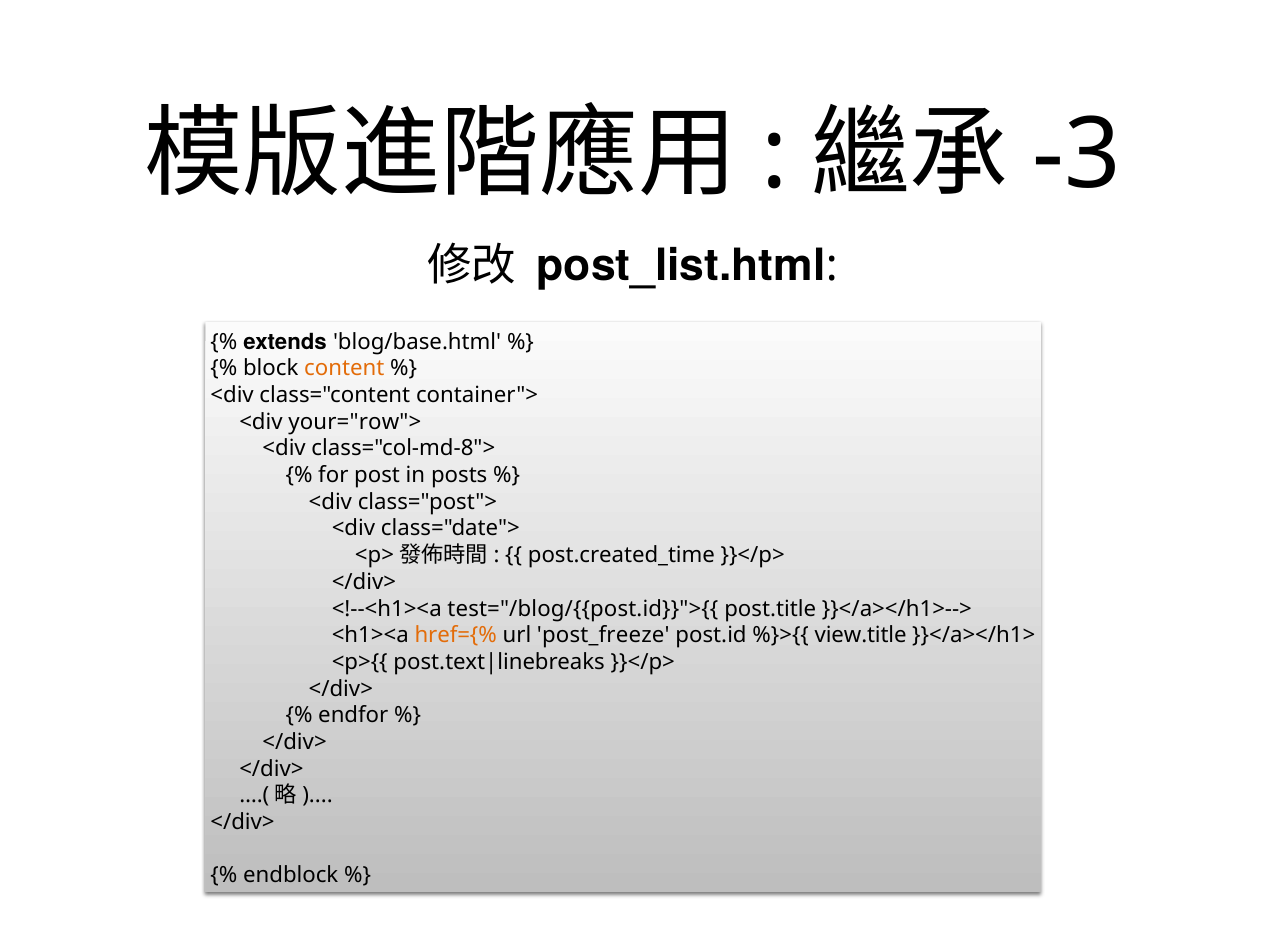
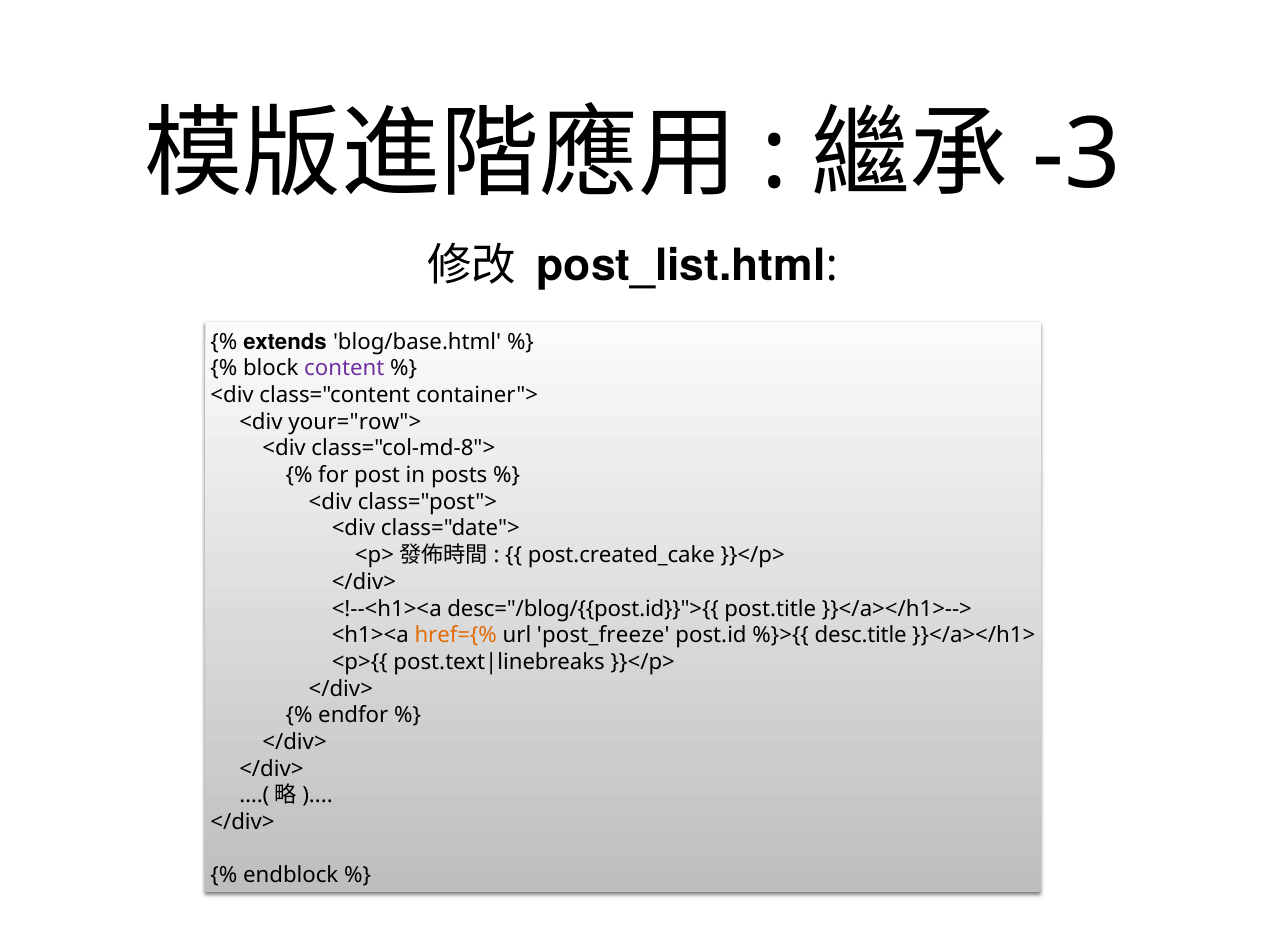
content colour: orange -> purple
post.created_time: post.created_time -> post.created_cake
test="/blog/{{post.id}}">{{: test="/blog/{{post.id}}">{{ -> desc="/blog/{{post.id}}">{{
view.title: view.title -> desc.title
